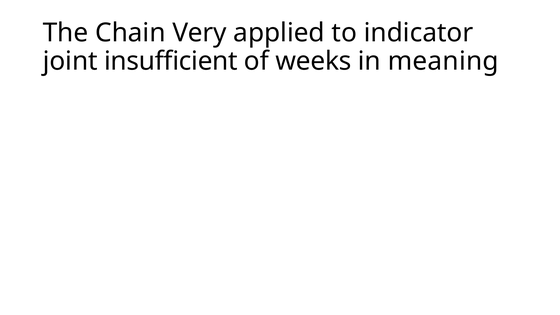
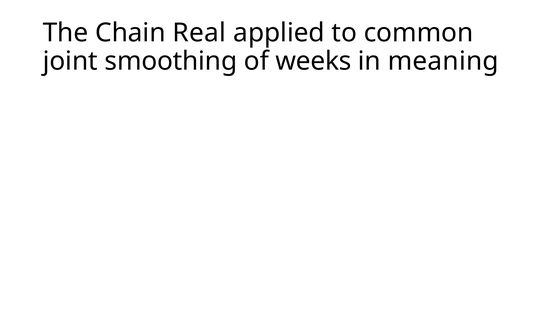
Very: Very -> Real
indicator: indicator -> common
insufficient: insufficient -> smoothing
